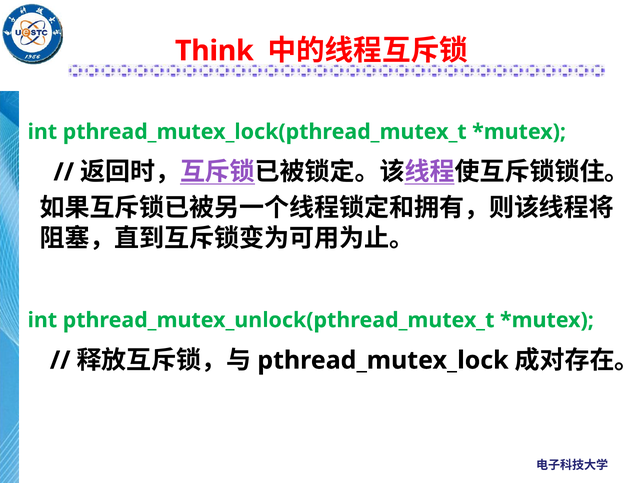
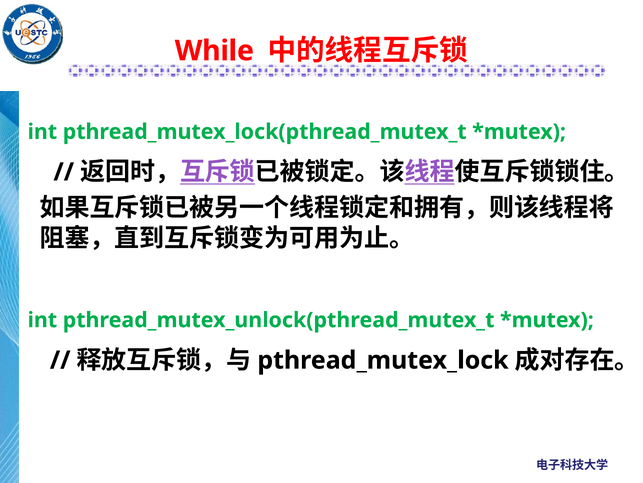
Think: Think -> While
